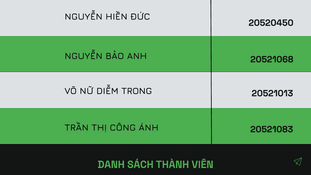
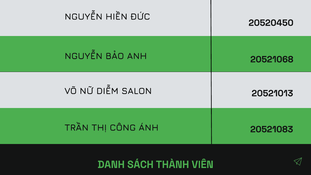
TRONG: TRONG -> SALON
